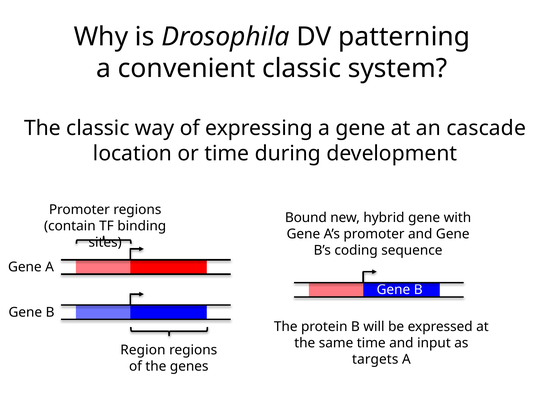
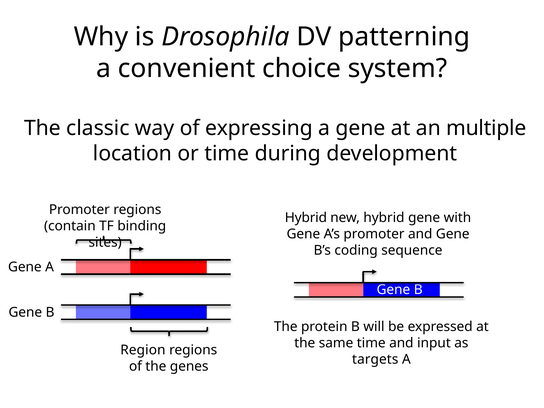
convenient classic: classic -> choice
cascade: cascade -> multiple
Bound at (306, 218): Bound -> Hybrid
